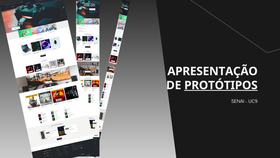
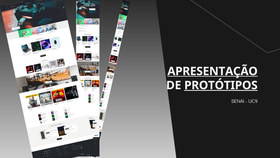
APRESENTAÇÃO underline: none -> present
